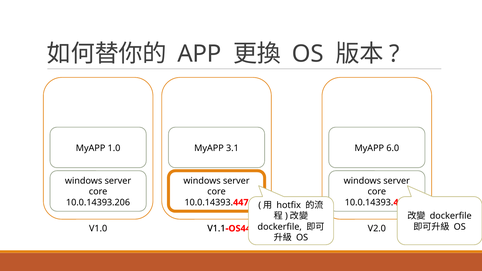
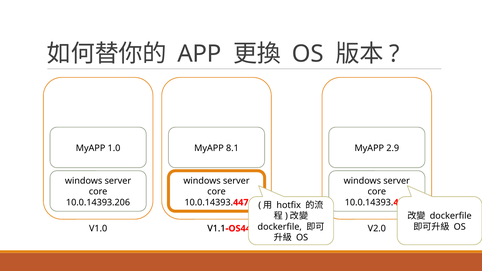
3.1: 3.1 -> 8.1
6.0: 6.0 -> 2.9
